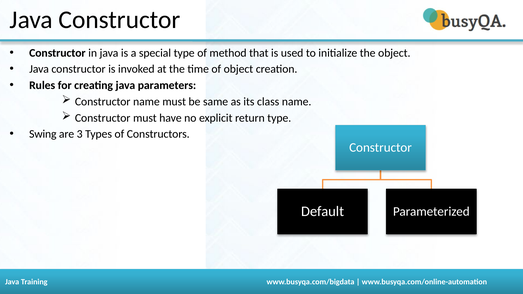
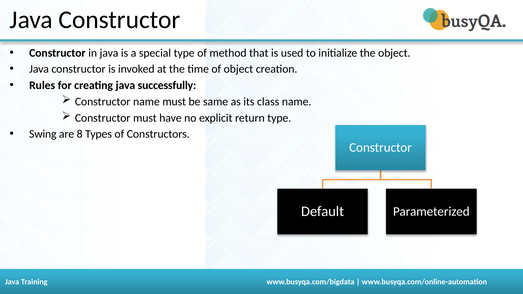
parameters: parameters -> successfully
3: 3 -> 8
